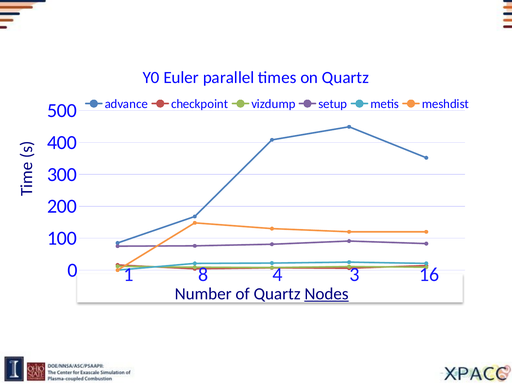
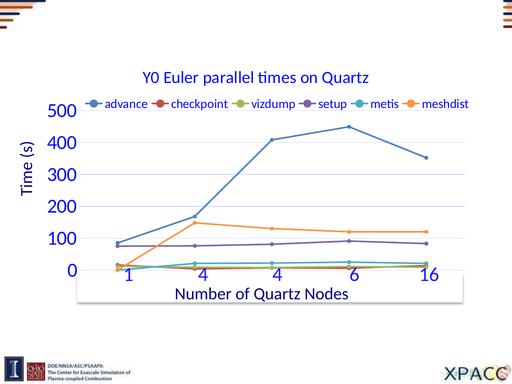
1 8: 8 -> 4
3: 3 -> 6
Nodes underline: present -> none
